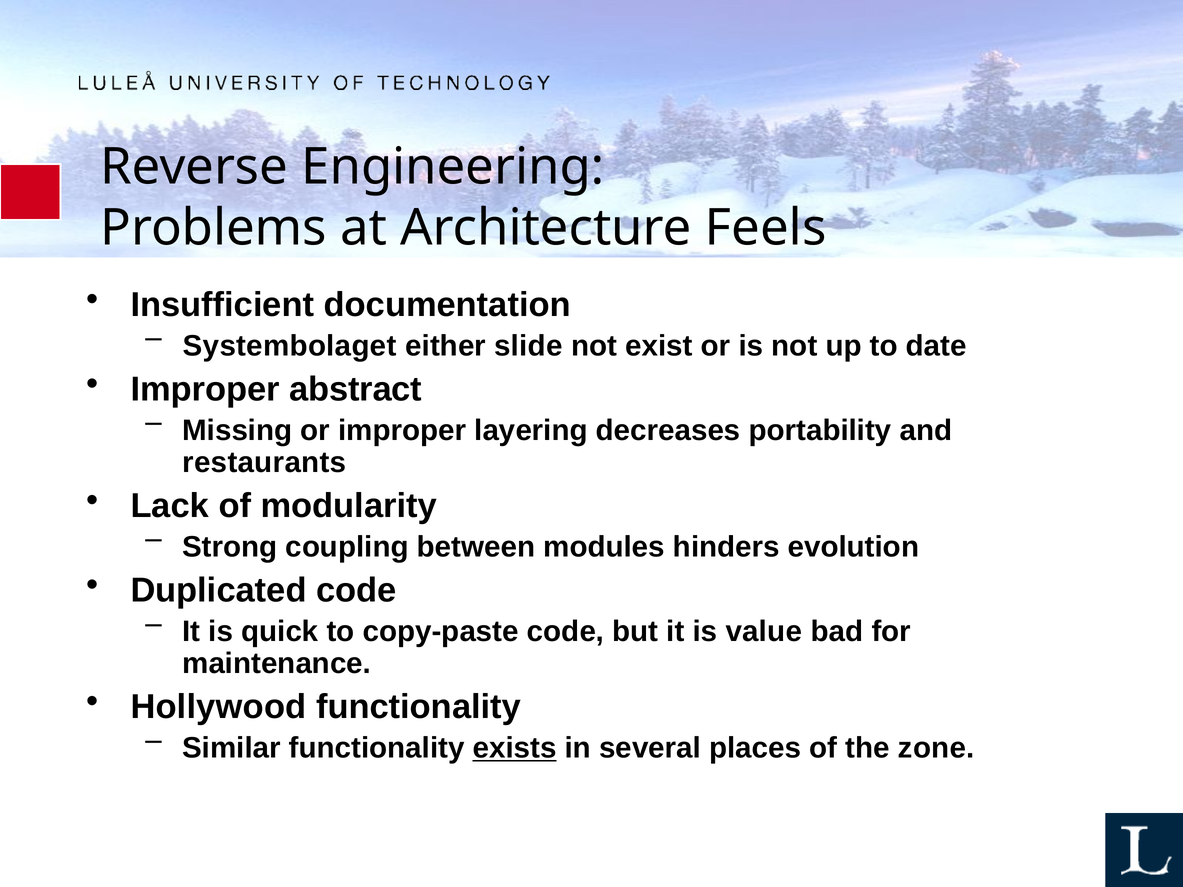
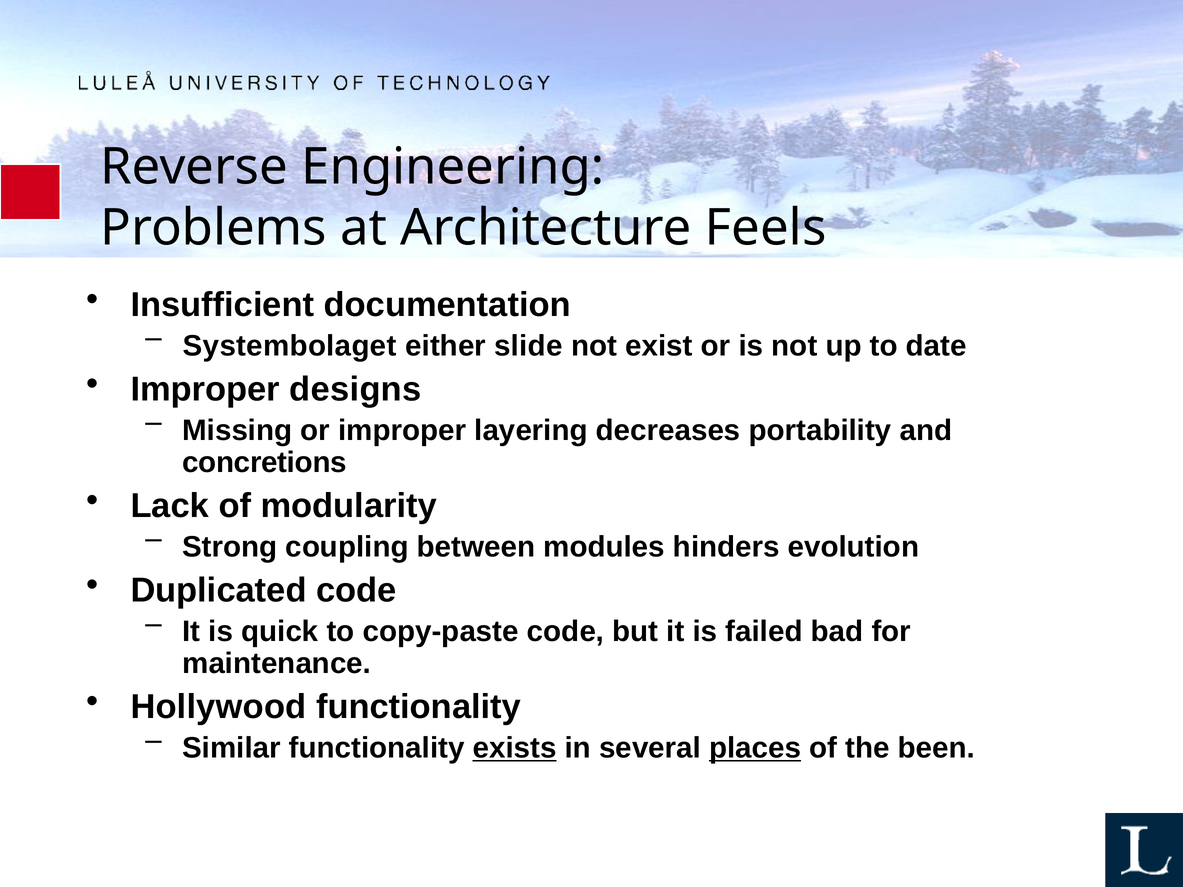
abstract: abstract -> designs
restaurants: restaurants -> concretions
value: value -> failed
places underline: none -> present
zone: zone -> been
